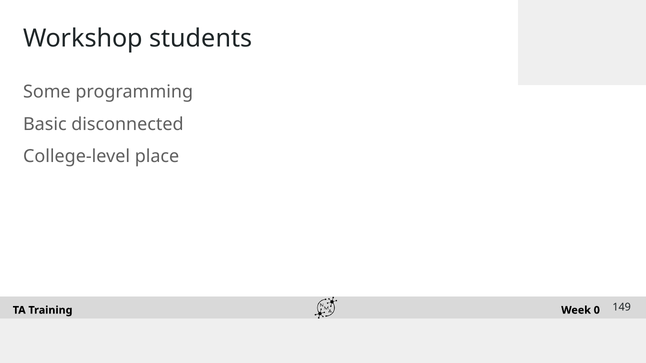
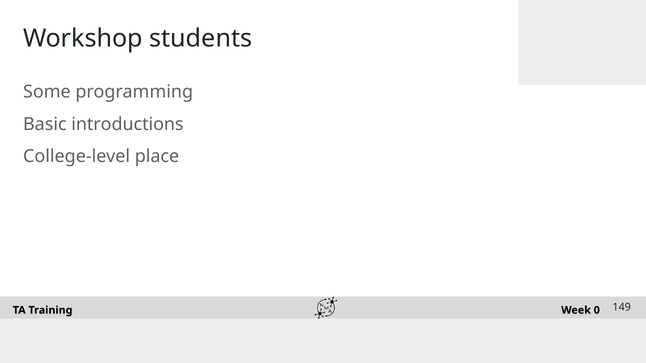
disconnected: disconnected -> introductions
